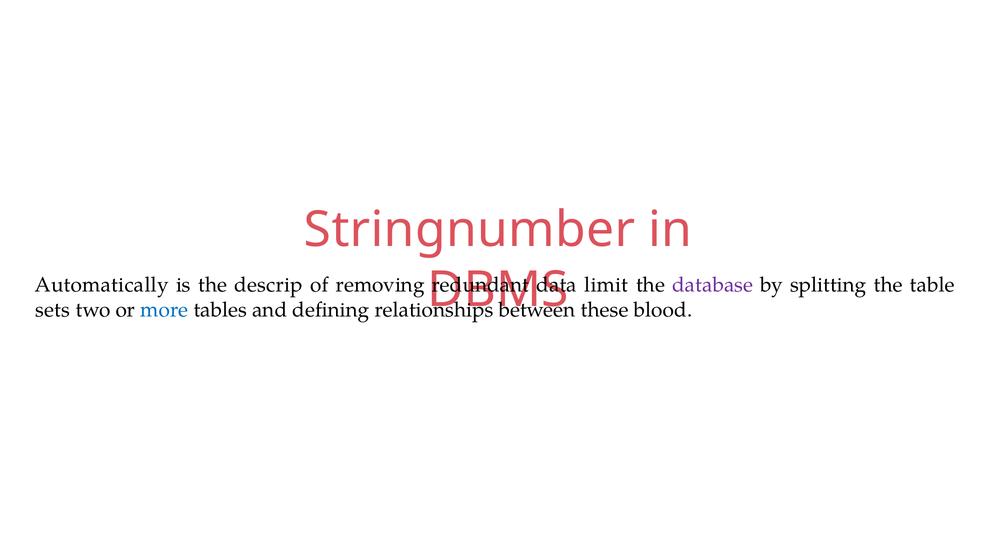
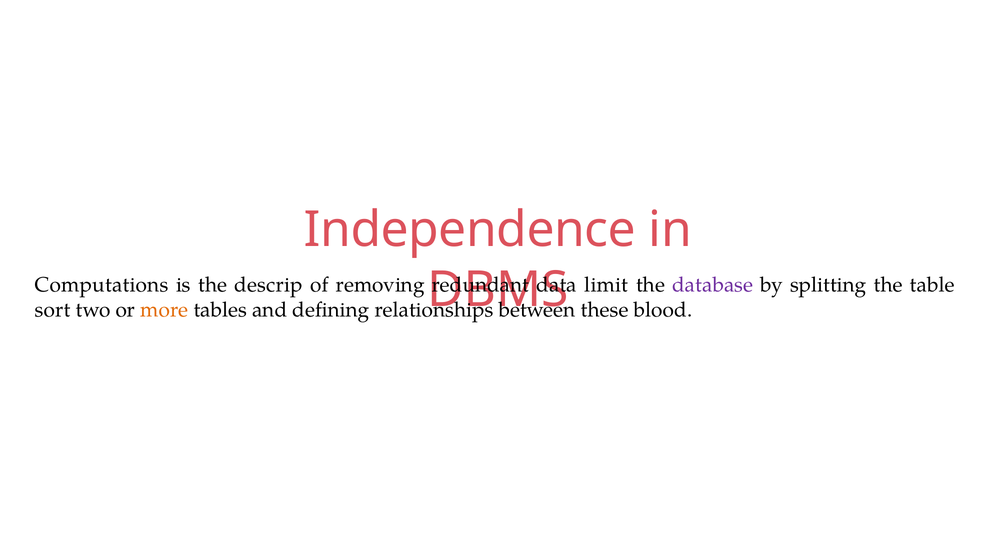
Stringnumber: Stringnumber -> Independence
Automatically: Automatically -> Computations
sets: sets -> sort
more colour: blue -> orange
